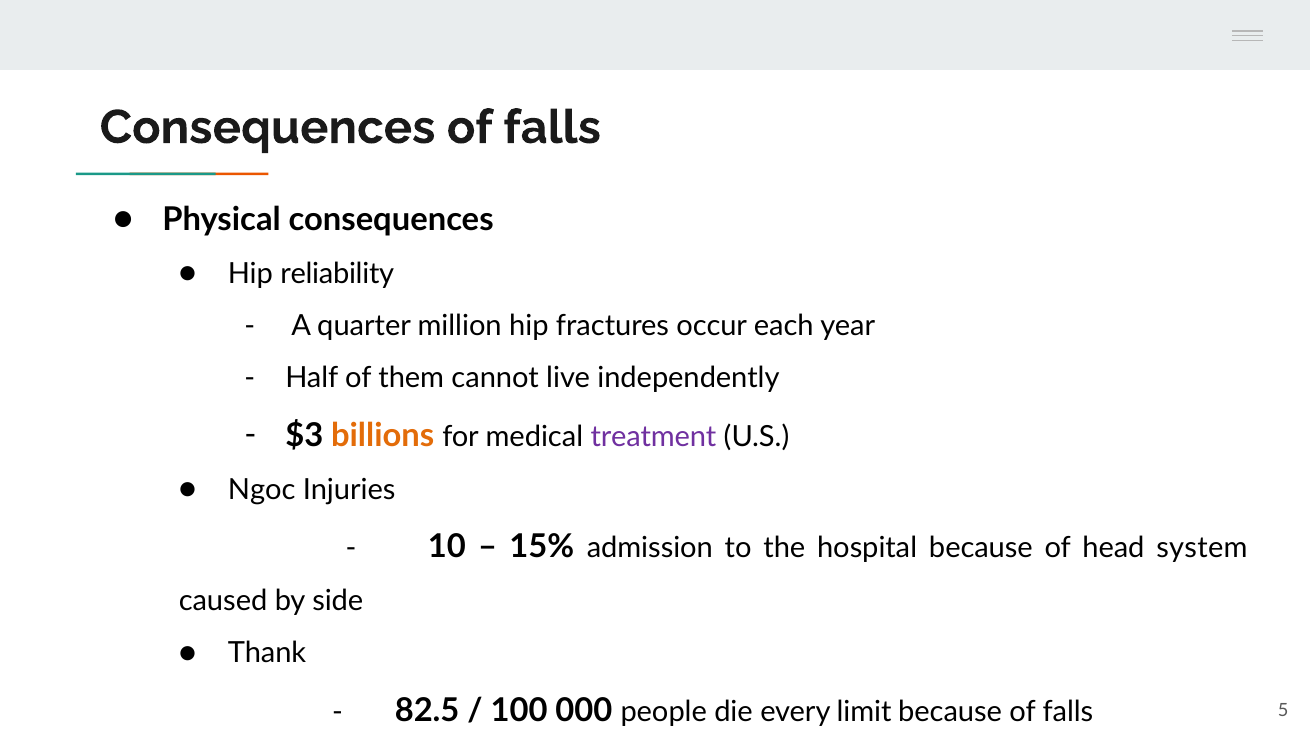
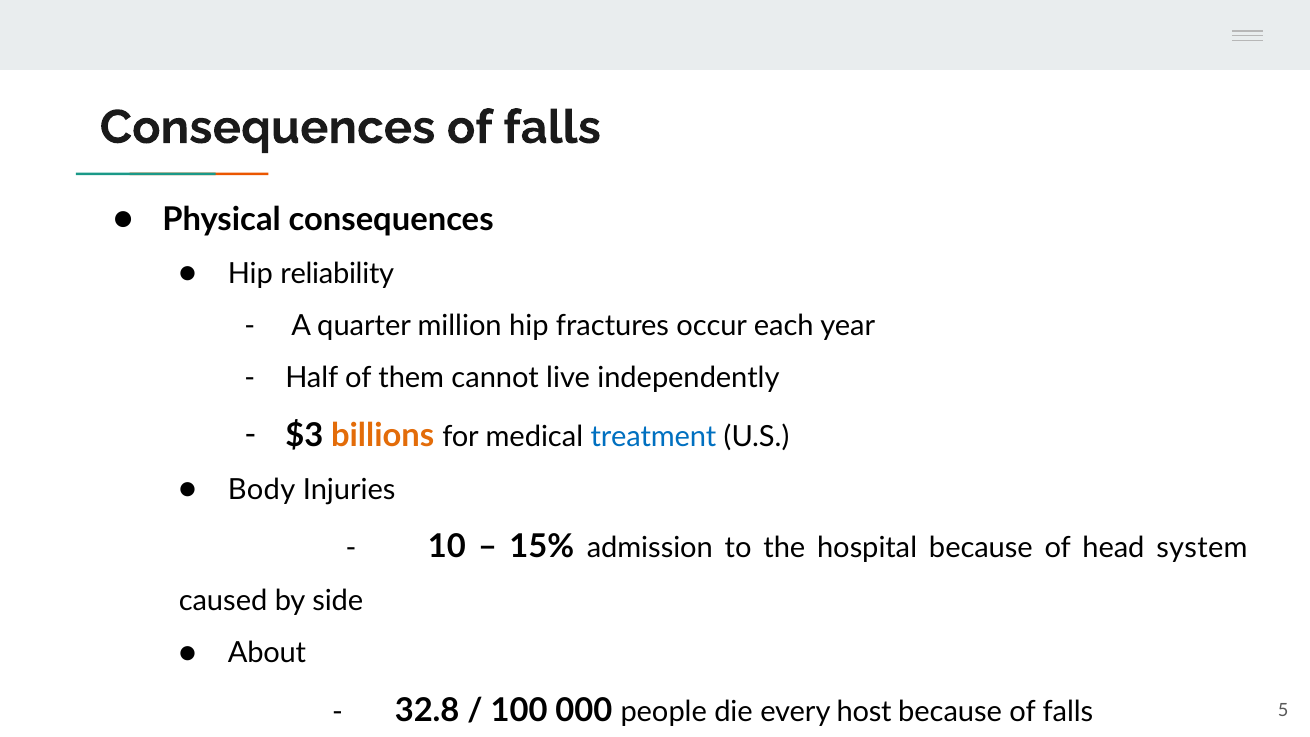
treatment colour: purple -> blue
Ngoc: Ngoc -> Body
Thank: Thank -> About
82.5: 82.5 -> 32.8
limit: limit -> host
